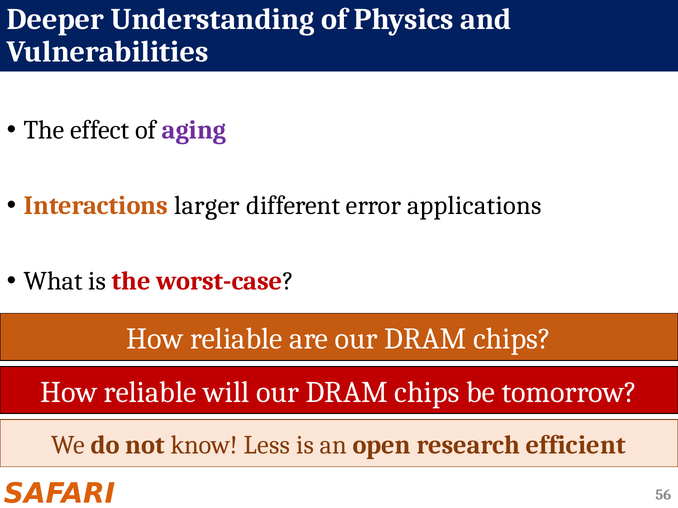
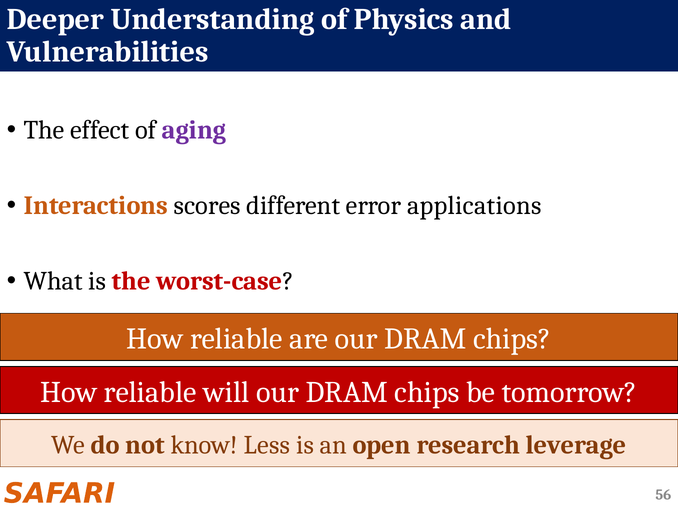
larger: larger -> scores
efficient: efficient -> leverage
